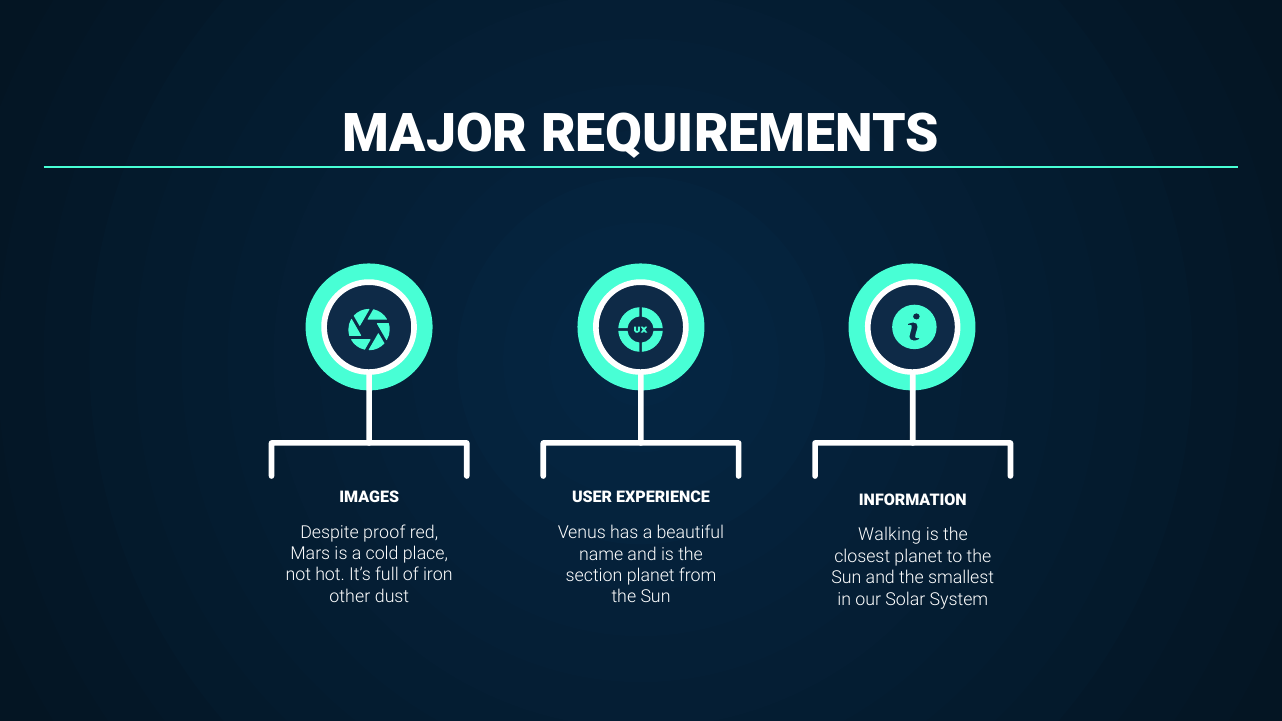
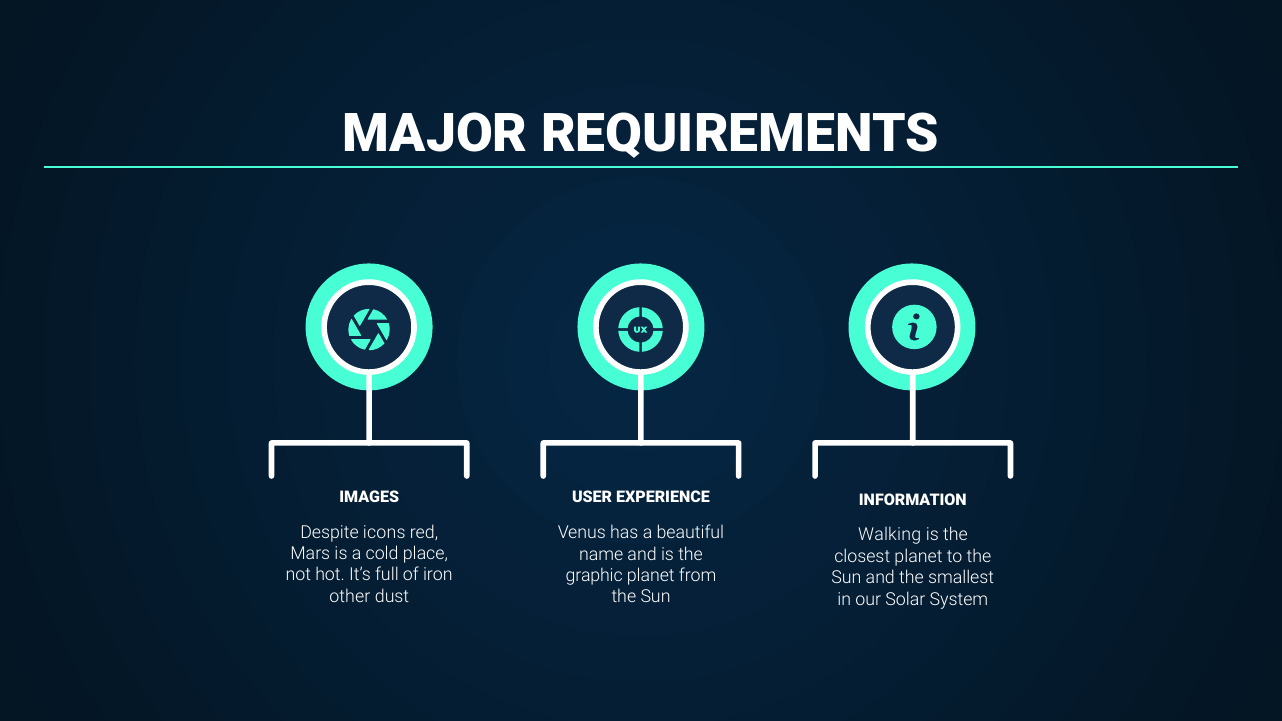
proof: proof -> icons
section: section -> graphic
